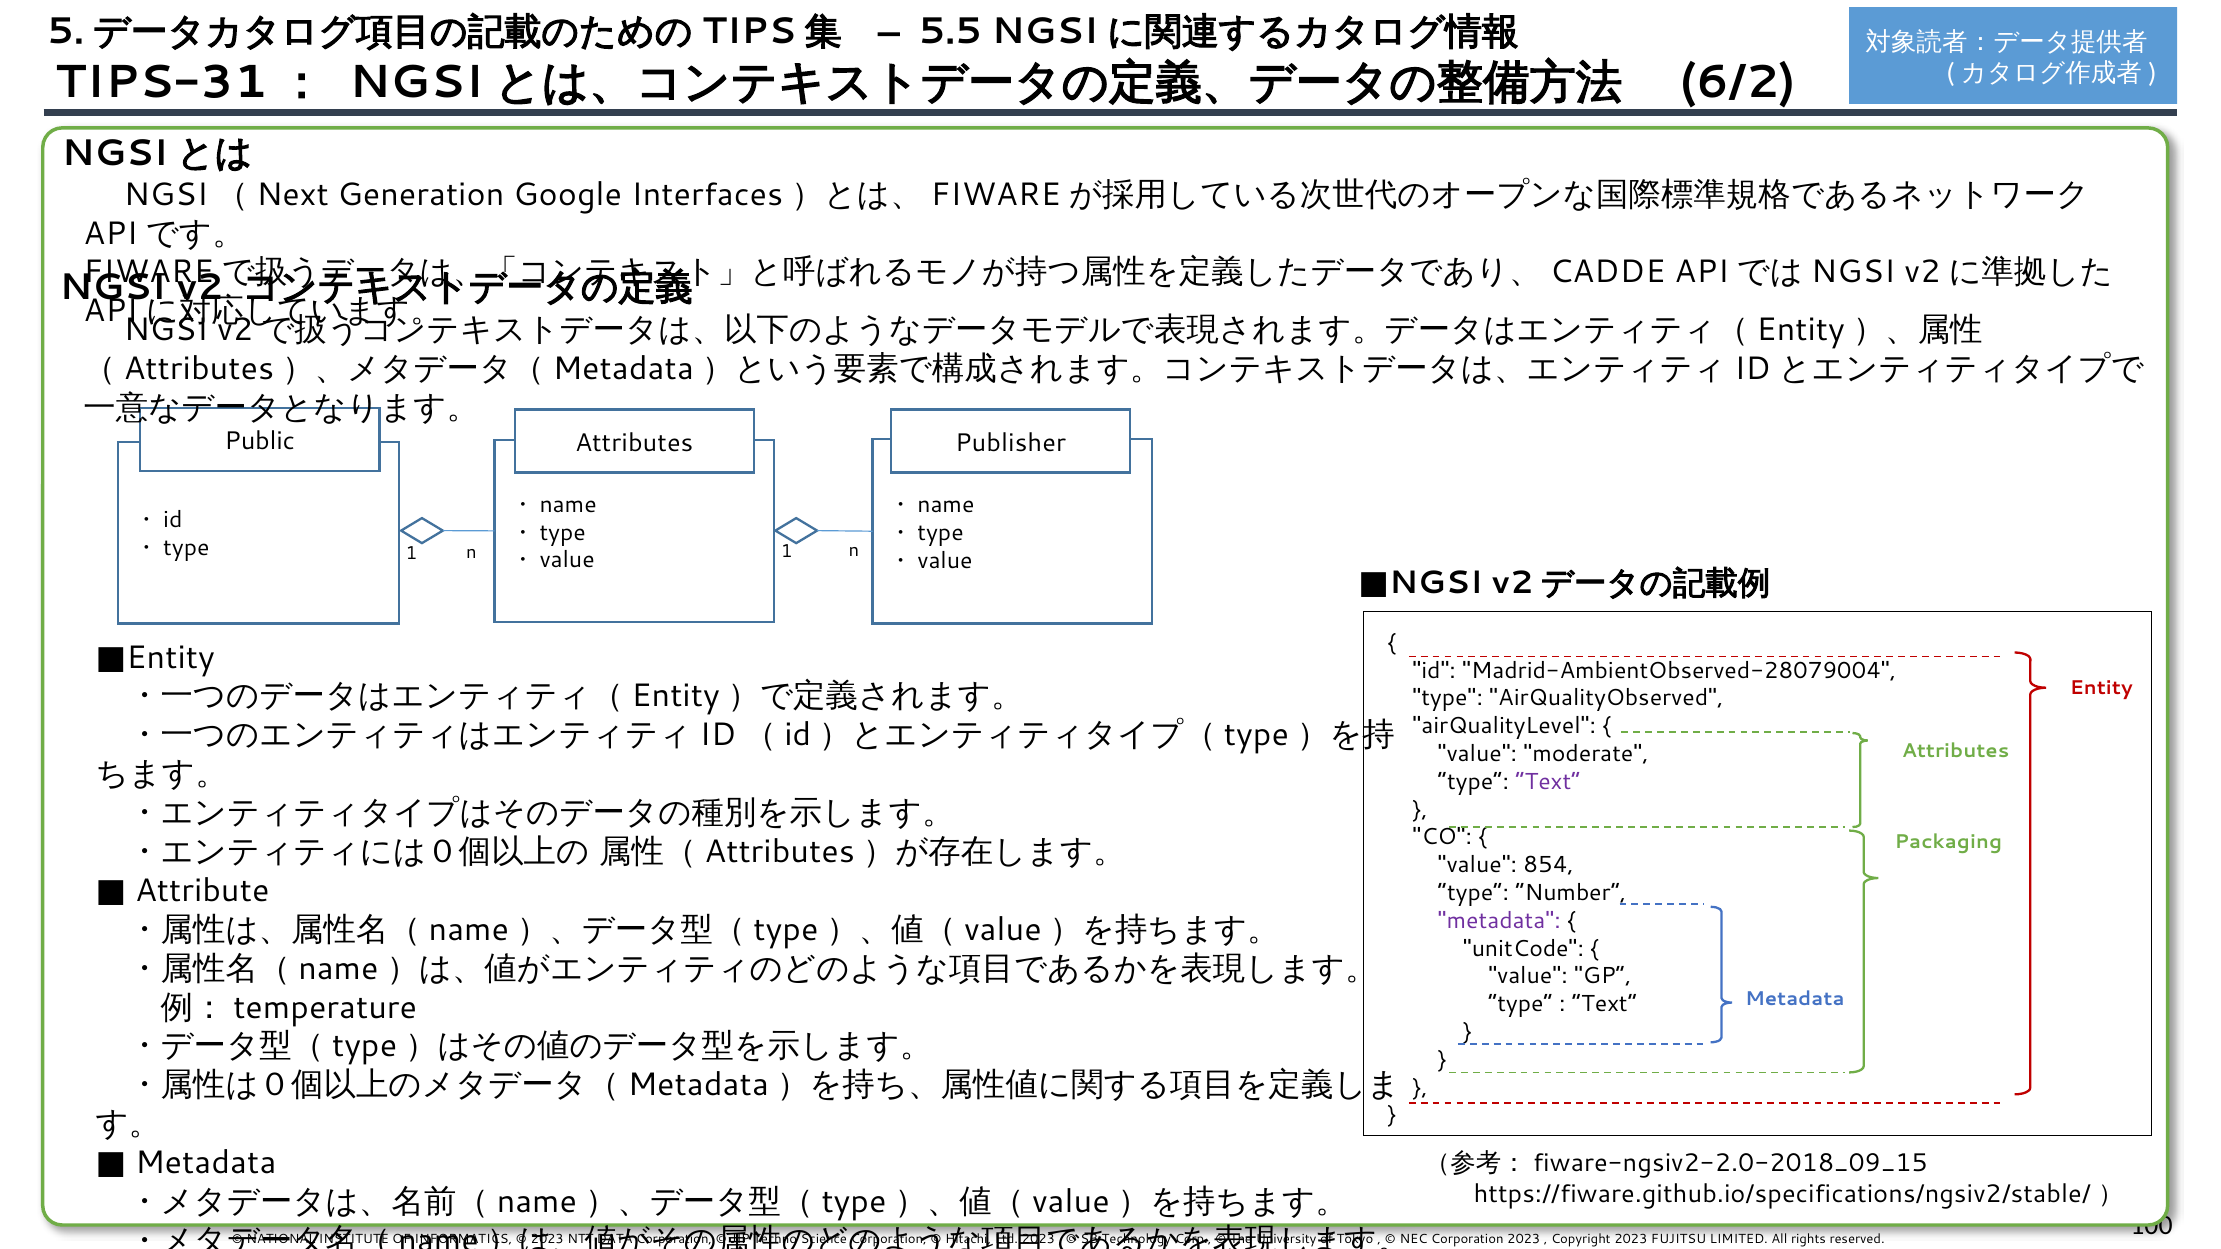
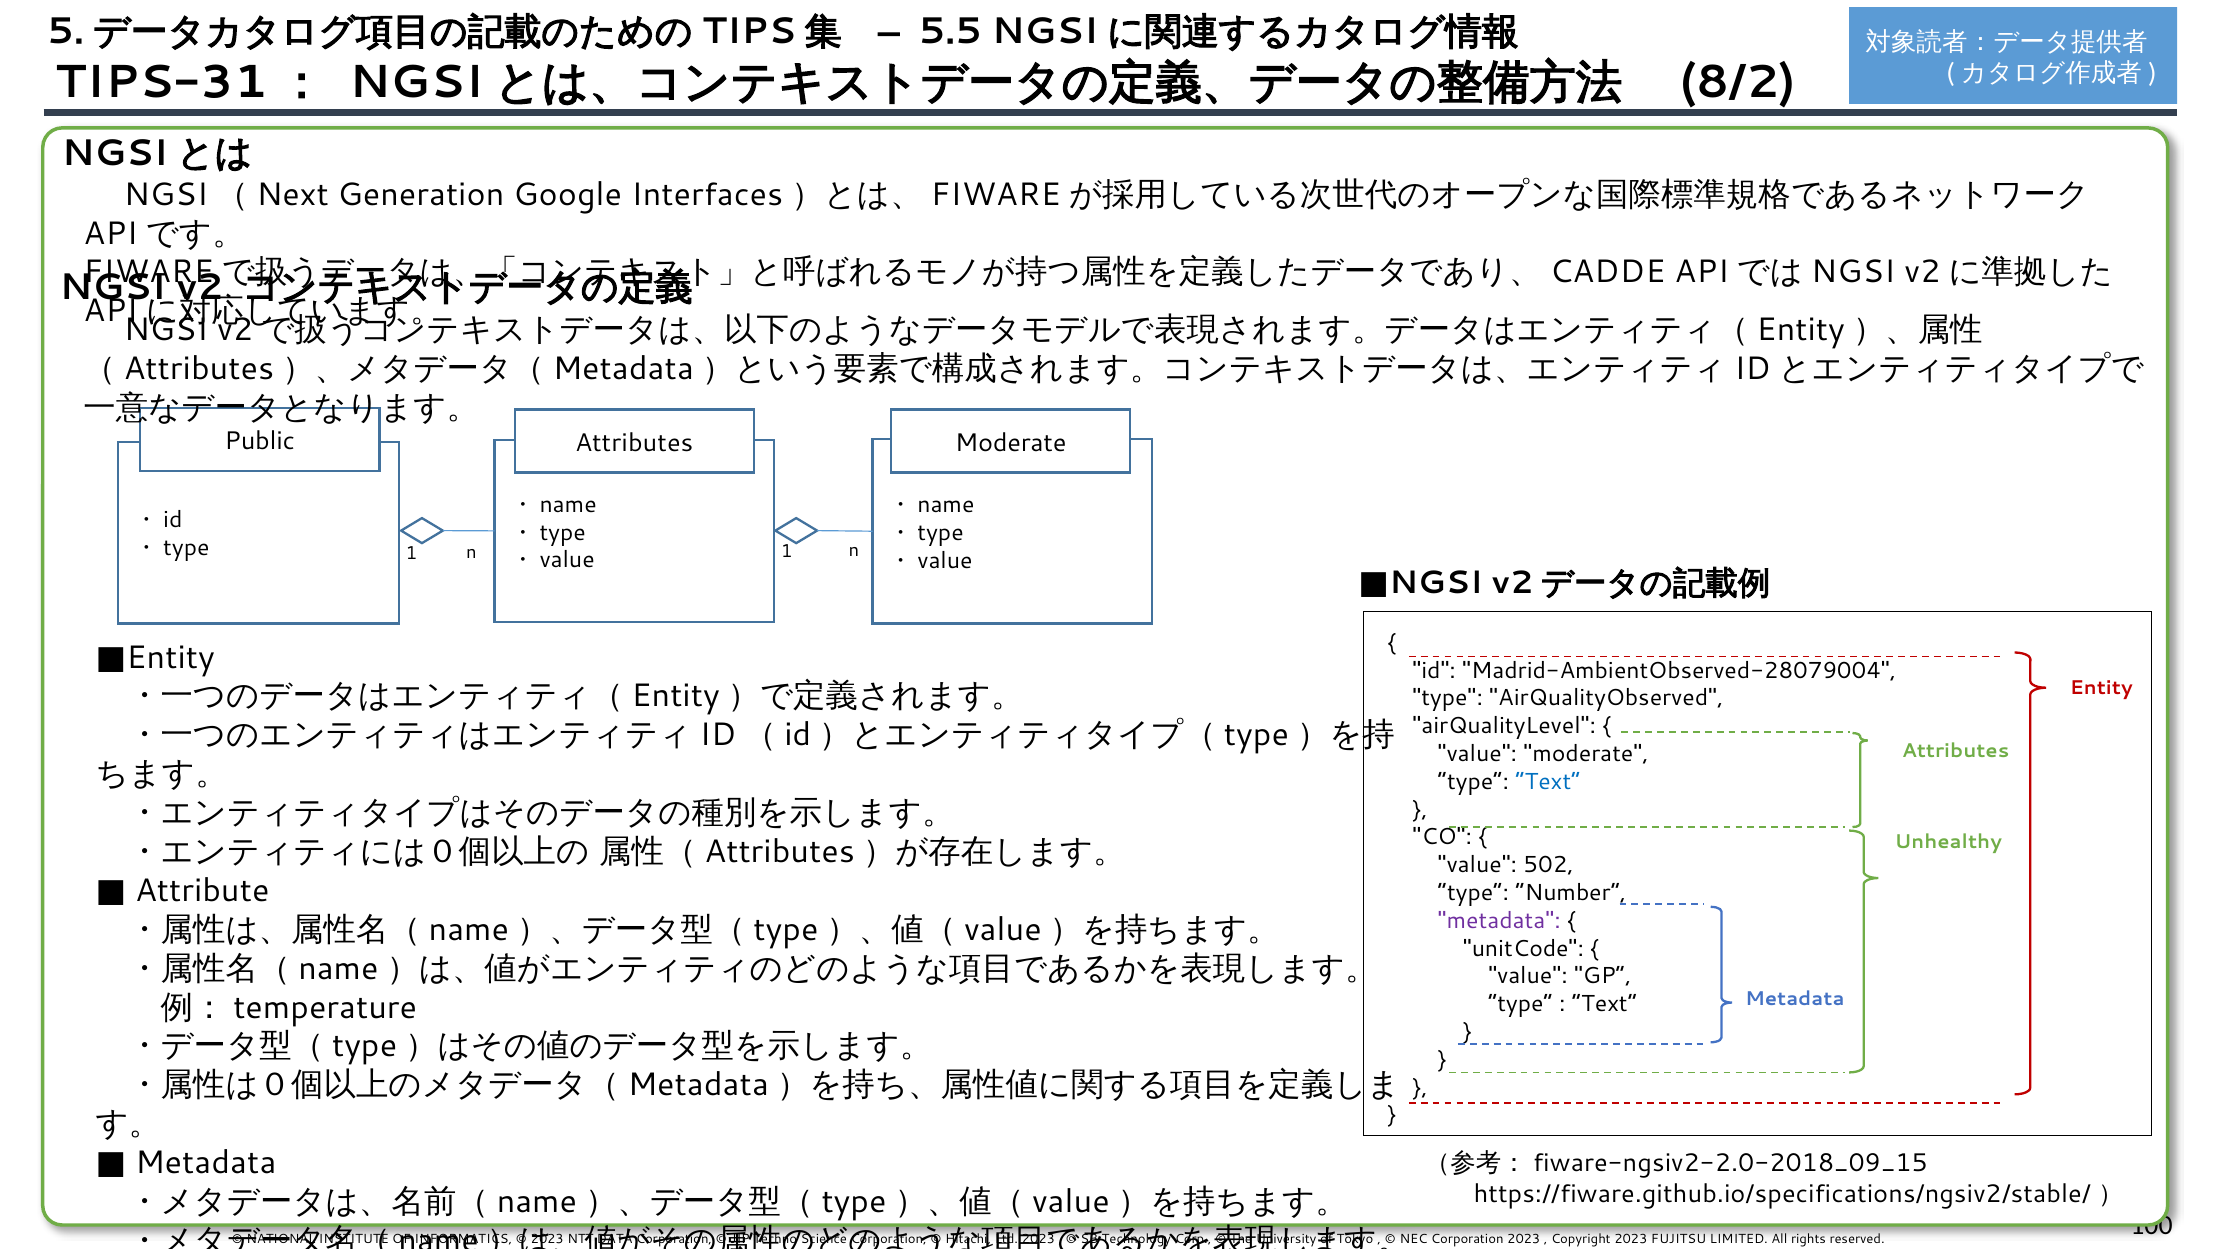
6/2: 6/2 -> 8/2
Publisher at (1011, 443): Publisher -> Moderate
Text at (1548, 782) colour: purple -> blue
Packaging: Packaging -> Unhealthy
854: 854 -> 502
